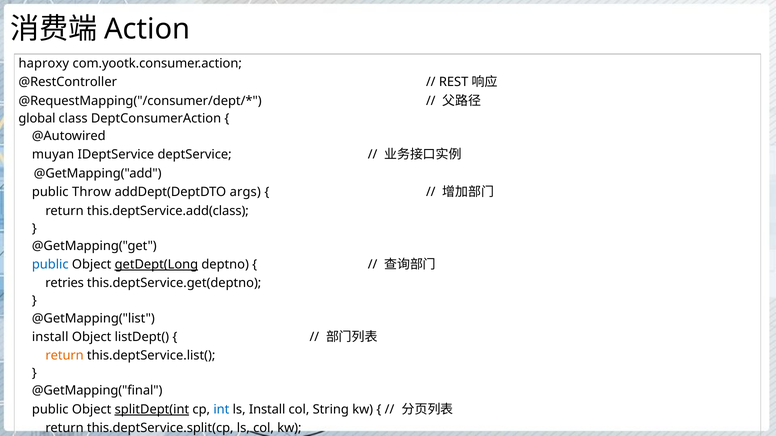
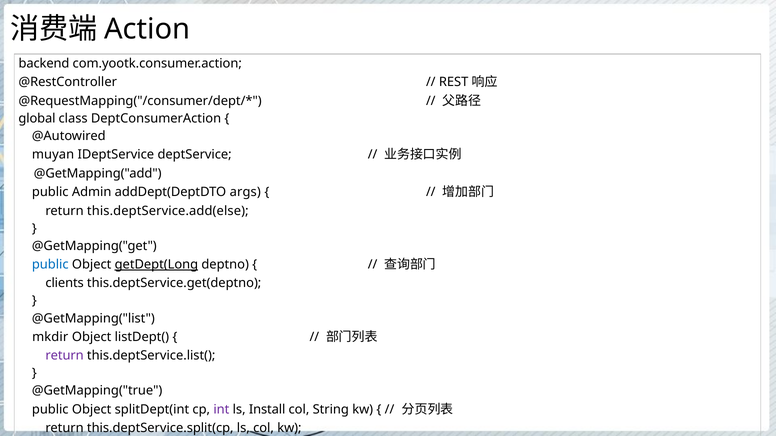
haproxy: haproxy -> backend
Throw: Throw -> Admin
this.deptService.add(class: this.deptService.add(class -> this.deptService.add(else
retries: retries -> clients
install at (50, 337): install -> mkdir
return at (65, 356) colour: orange -> purple
@GetMapping("final: @GetMapping("final -> @GetMapping("true
splitDept(int underline: present -> none
int colour: blue -> purple
